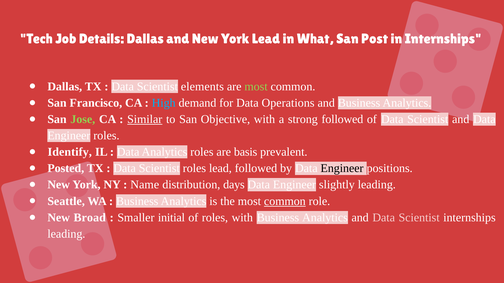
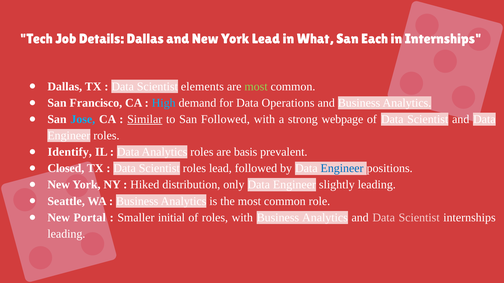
Post: Post -> Each
Jose colour: light green -> light blue
San Objective: Objective -> Followed
strong followed: followed -> webpage
Posted: Posted -> Closed
Engineer at (342, 169) colour: black -> blue
Name: Name -> Hiked
days: days -> only
common at (285, 201) underline: present -> none
Broad: Broad -> Portal
